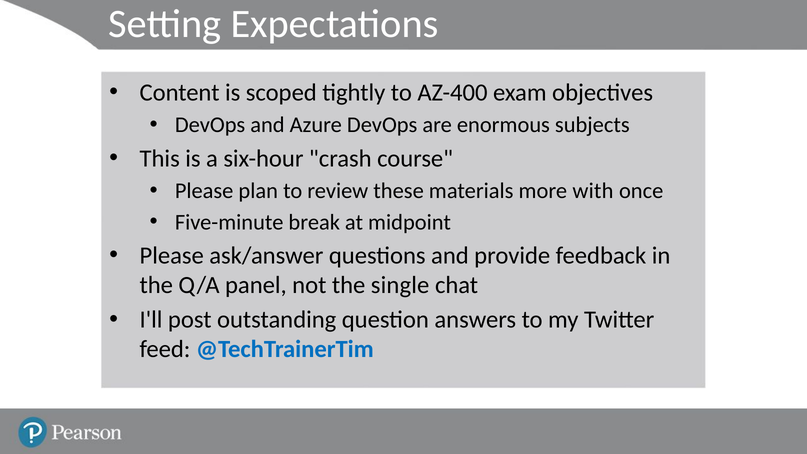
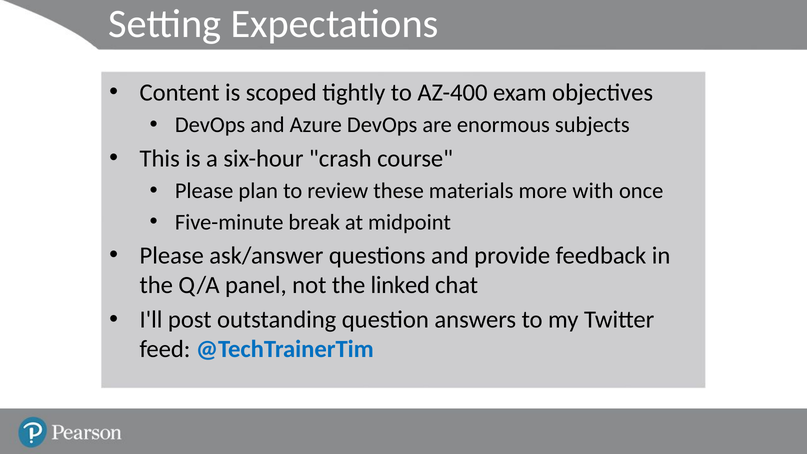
single: single -> linked
